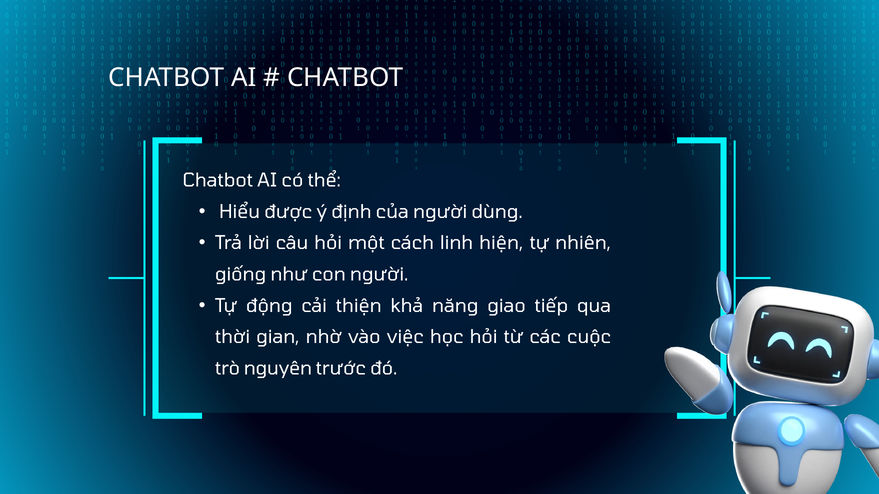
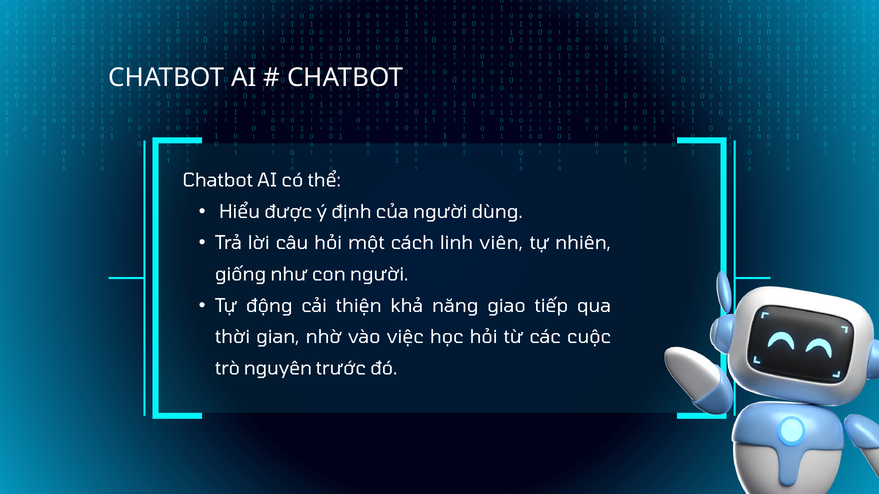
hiện: hiện -> viên
